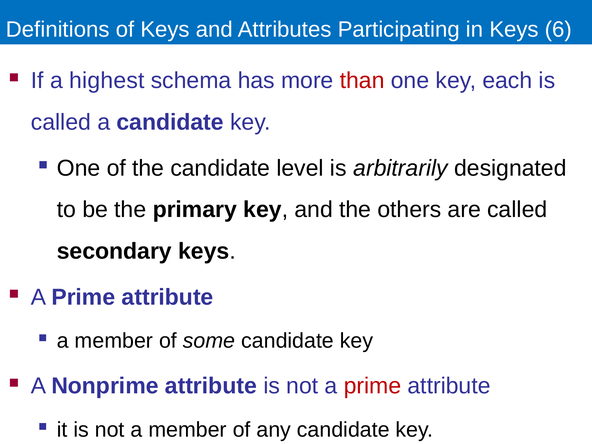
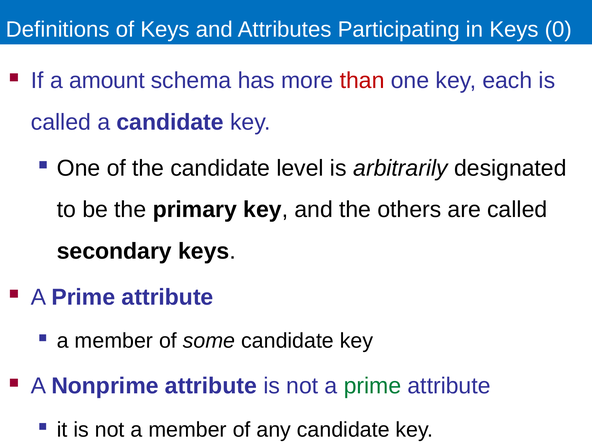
6: 6 -> 0
highest: highest -> amount
prime at (372, 386) colour: red -> green
